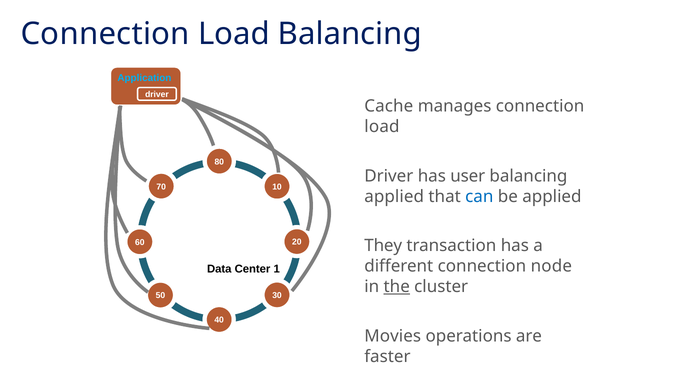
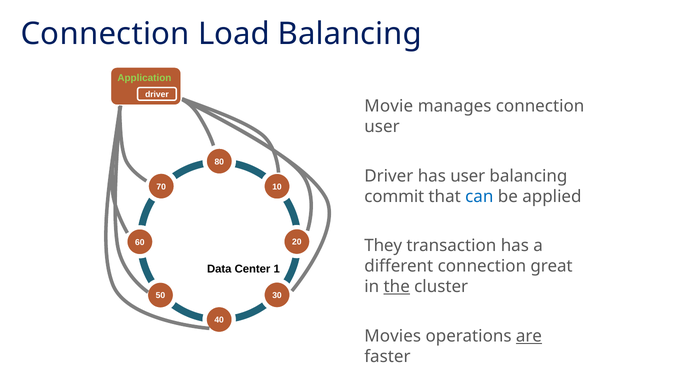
Application colour: light blue -> light green
Cache: Cache -> Movie
load at (382, 126): load -> user
applied at (394, 196): applied -> commit
node: node -> great
are underline: none -> present
